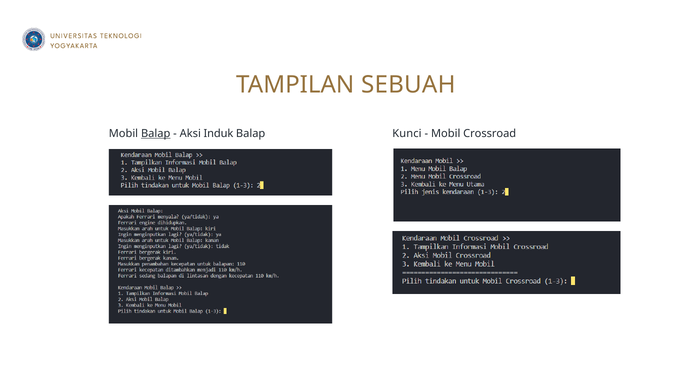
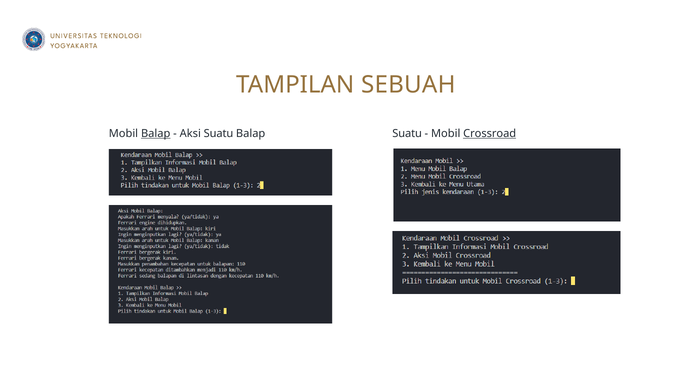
Aksi Induk: Induk -> Suatu
Balap Kunci: Kunci -> Suatu
Crossroad underline: none -> present
